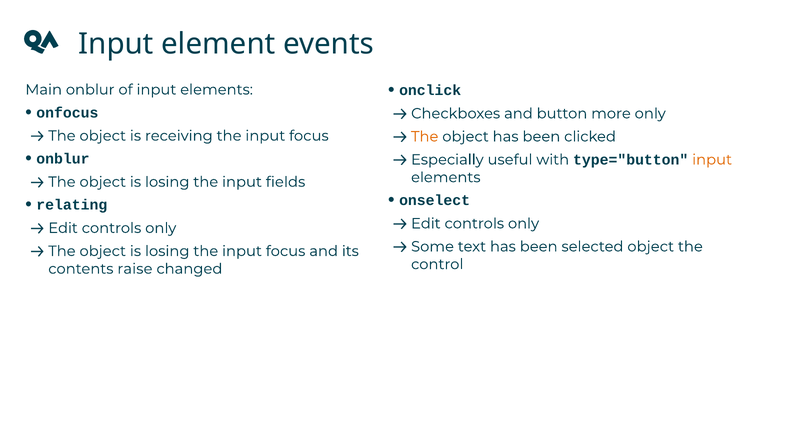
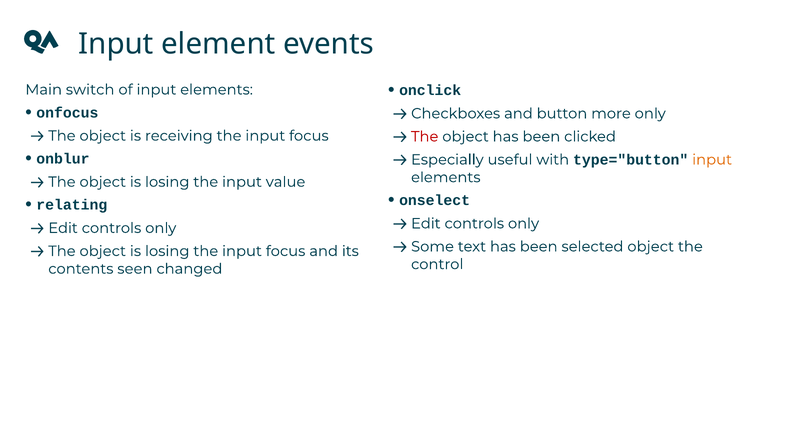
Main onblur: onblur -> switch
The at (425, 137) colour: orange -> red
fields: fields -> value
raise: raise -> seen
